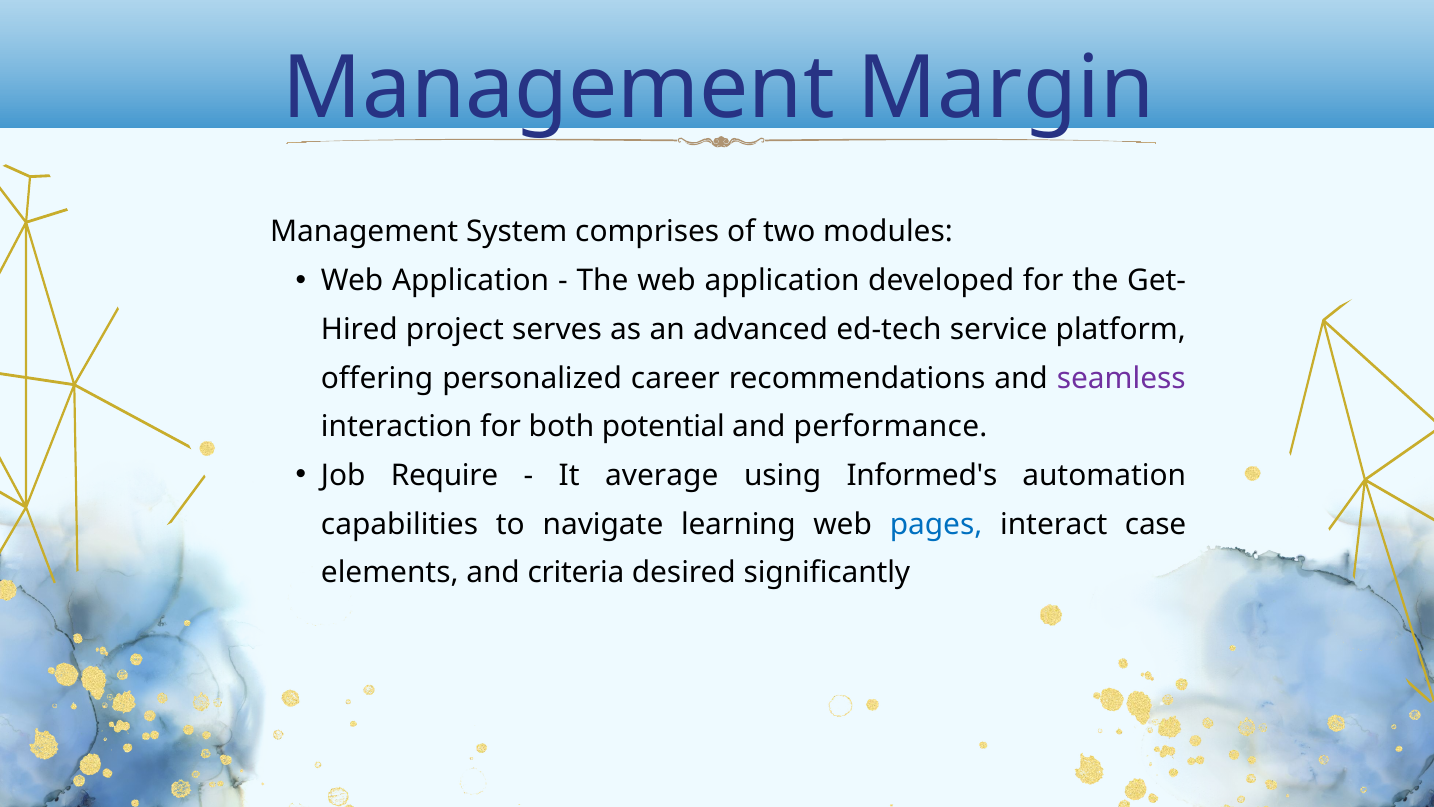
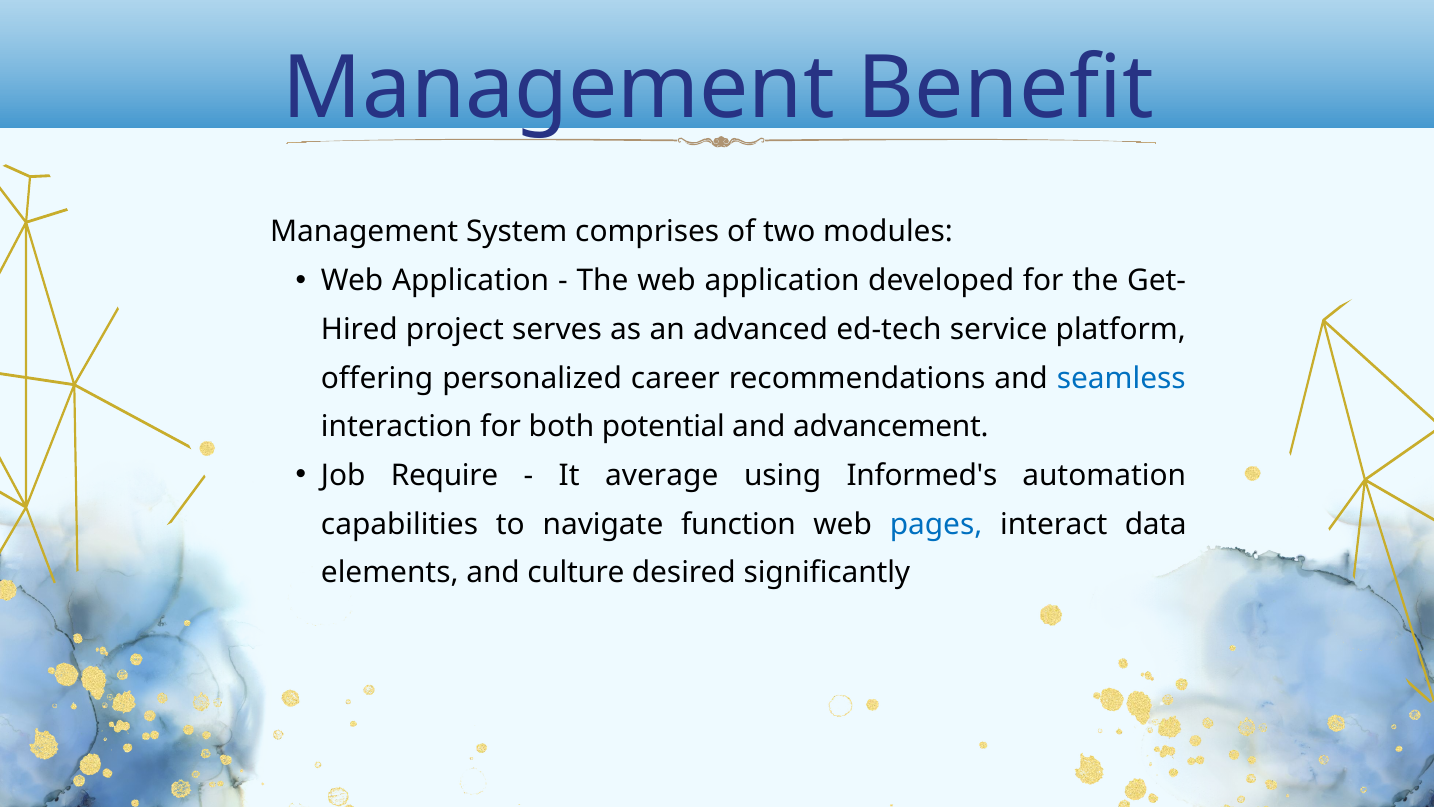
Margin: Margin -> Benefit
seamless colour: purple -> blue
performance: performance -> advancement
learning: learning -> function
case: case -> data
criteria: criteria -> culture
